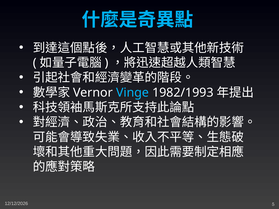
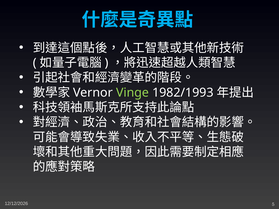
Vinge colour: light blue -> light green
